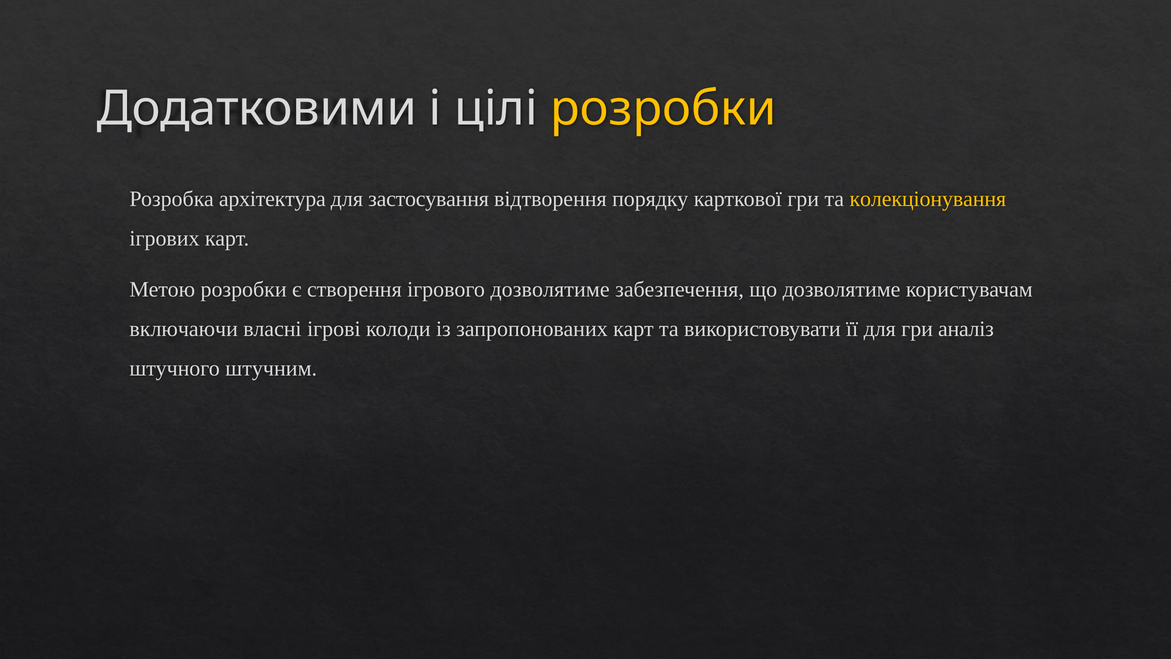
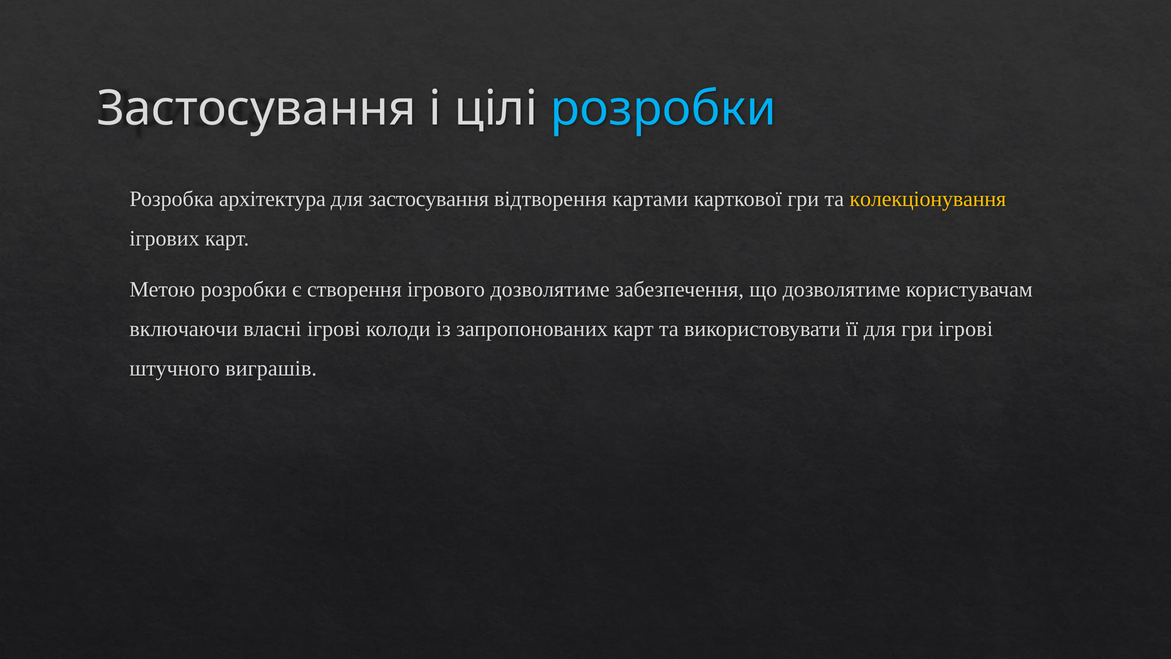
Додатковими at (257, 109): Додатковими -> Застосування
розробки at (663, 109) colour: yellow -> light blue
порядку: порядку -> картами
гри аналіз: аналіз -> ігрові
штучним: штучним -> виграшів
